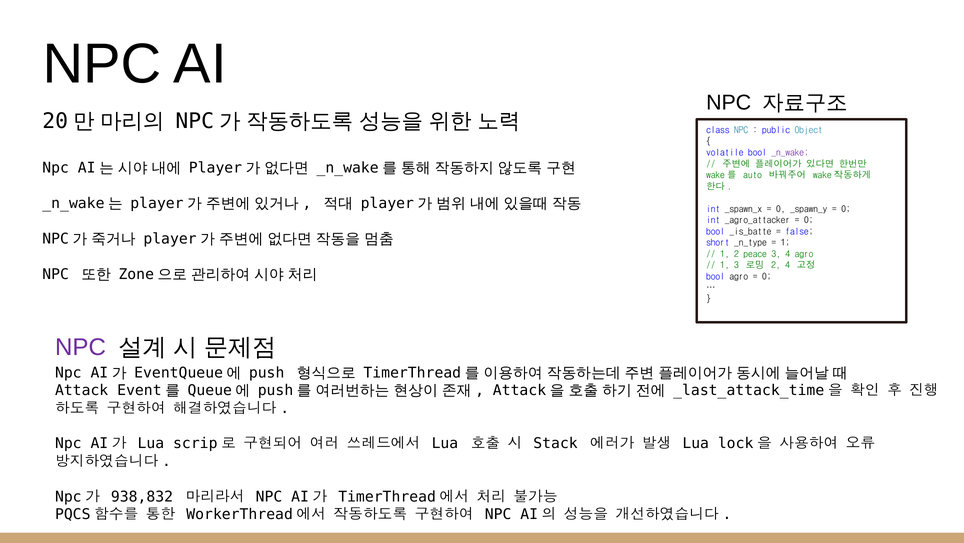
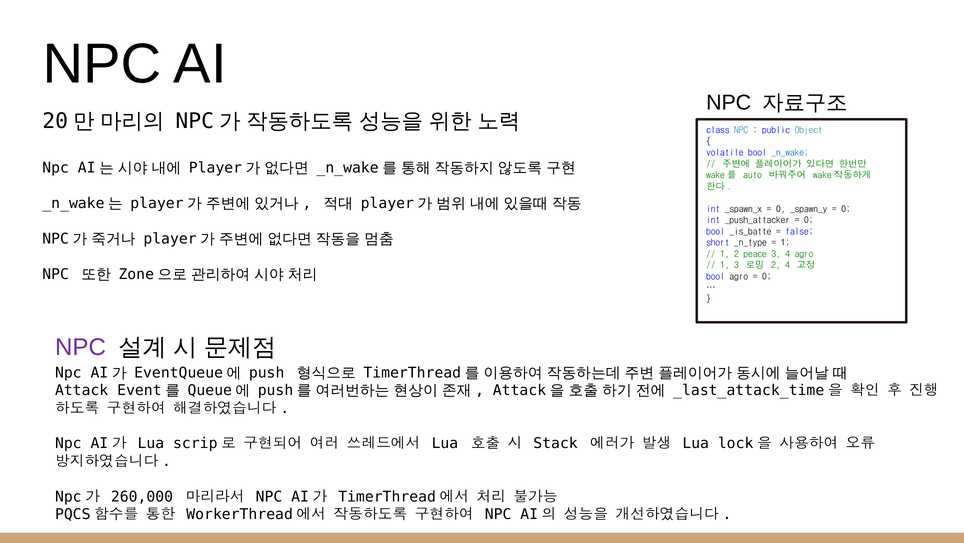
_n_wake at (790, 153) colour: purple -> blue
_agro_attacker: _agro_attacker -> _push_attacker
938,832: 938,832 -> 260,000
